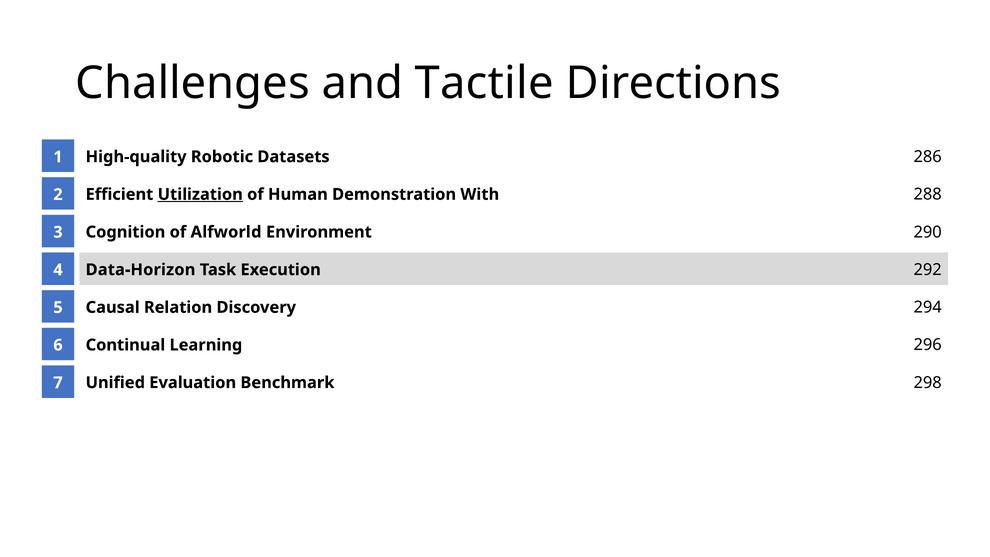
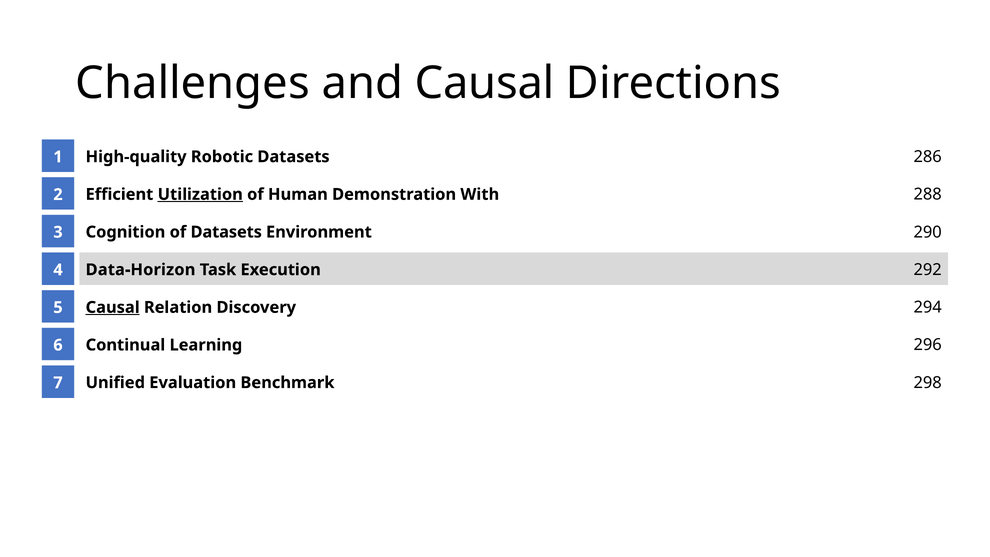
and Tactile: Tactile -> Causal
of Alfworld: Alfworld -> Datasets
Causal at (113, 307) underline: none -> present
